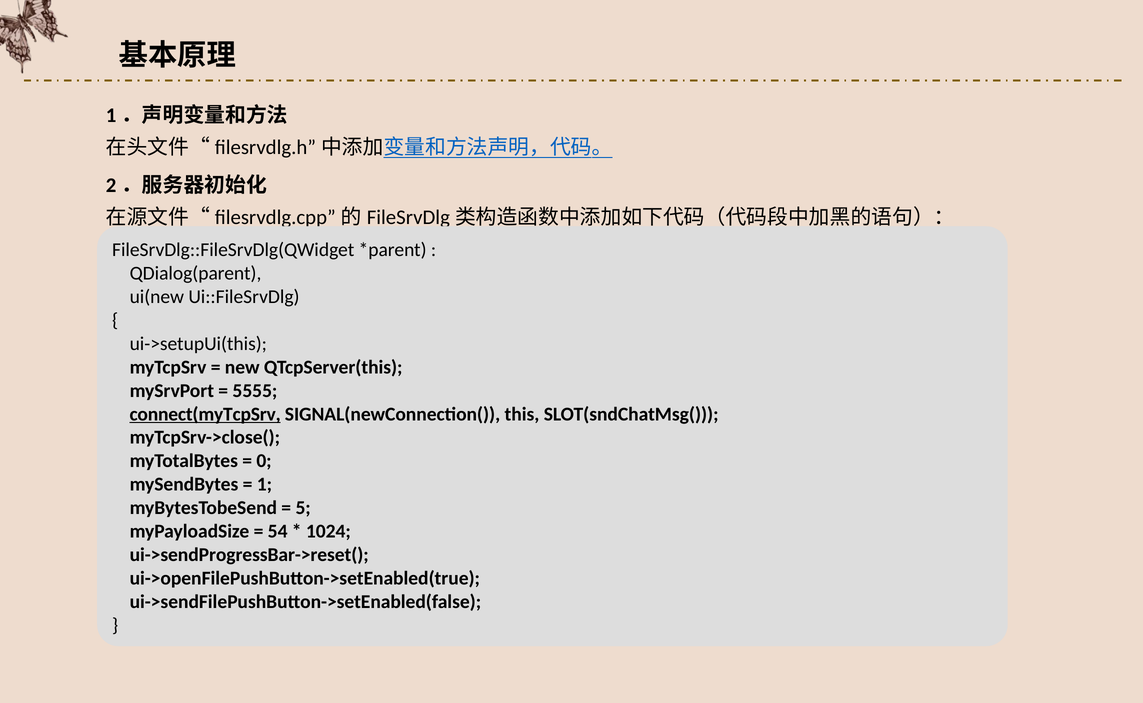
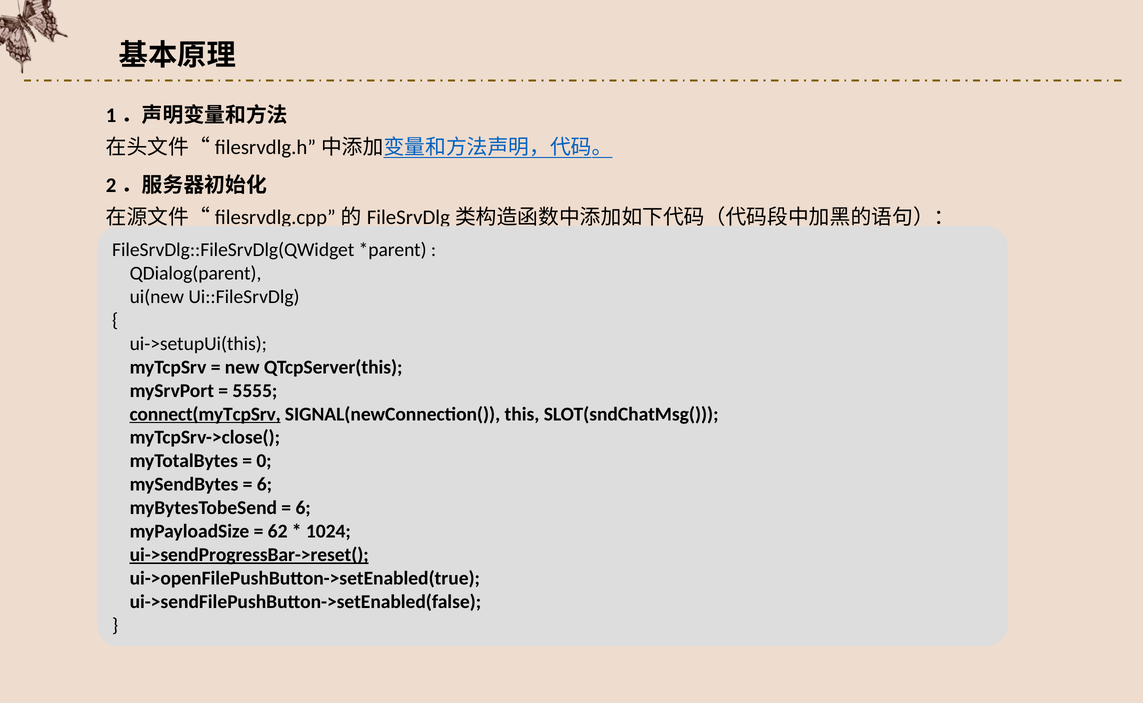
1 at (264, 484): 1 -> 6
5 at (303, 508): 5 -> 6
54: 54 -> 62
ui->sendProgressBar->reset( underline: none -> present
